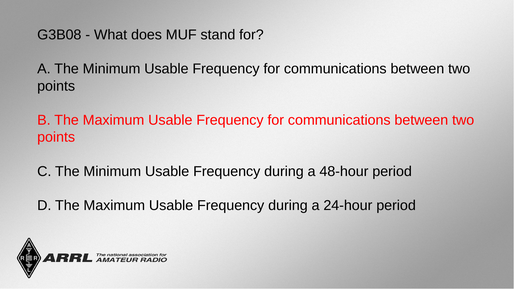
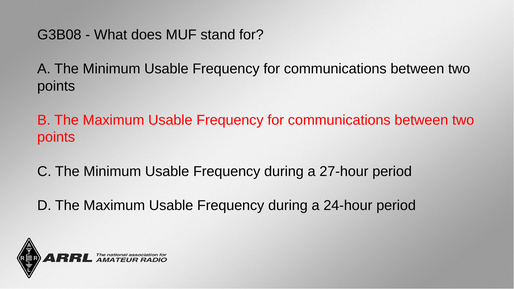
48-hour: 48-hour -> 27-hour
